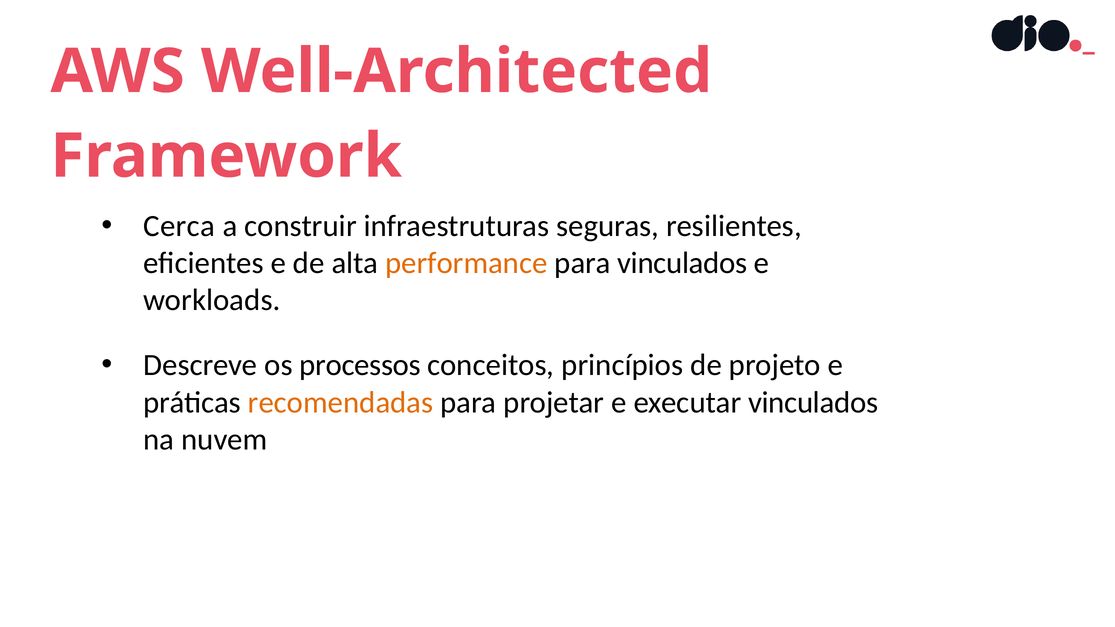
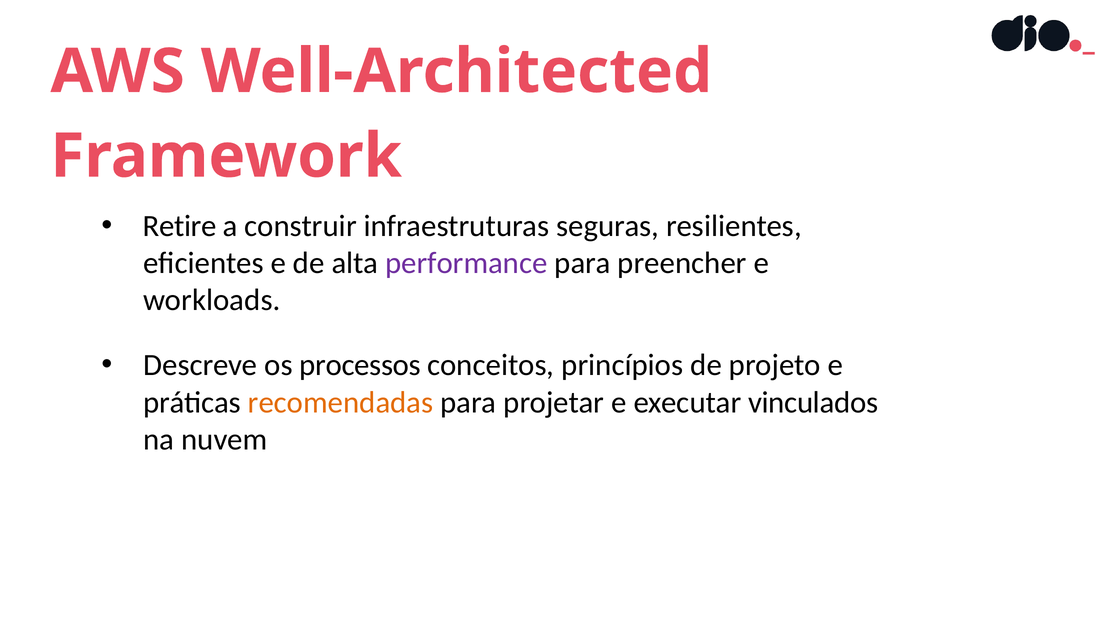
Cerca: Cerca -> Retire
performance colour: orange -> purple
para vinculados: vinculados -> preencher
